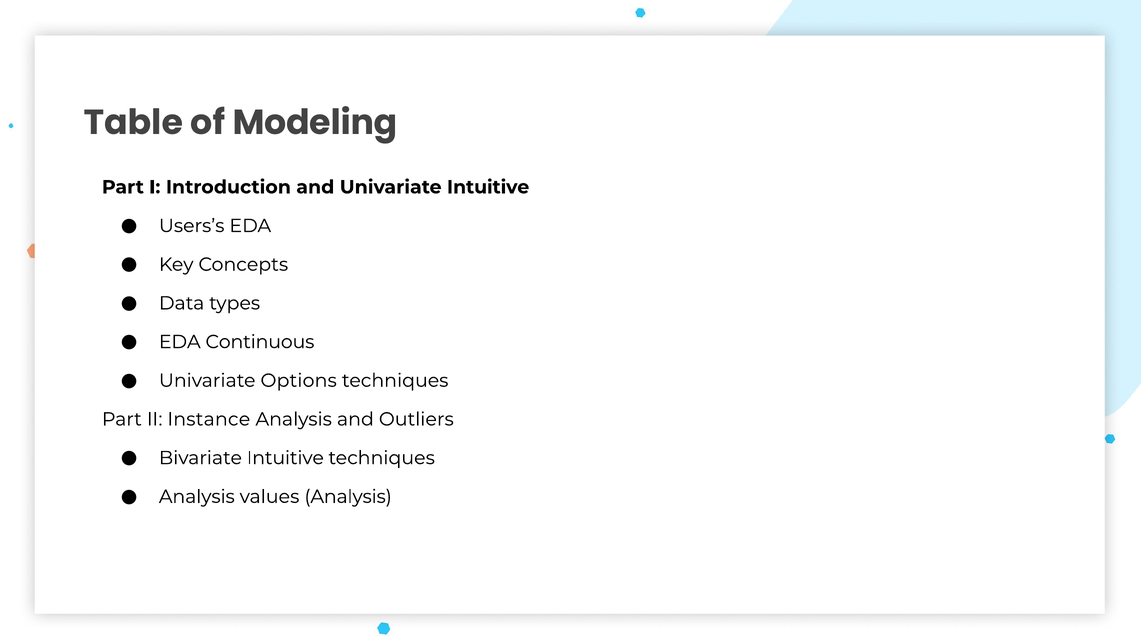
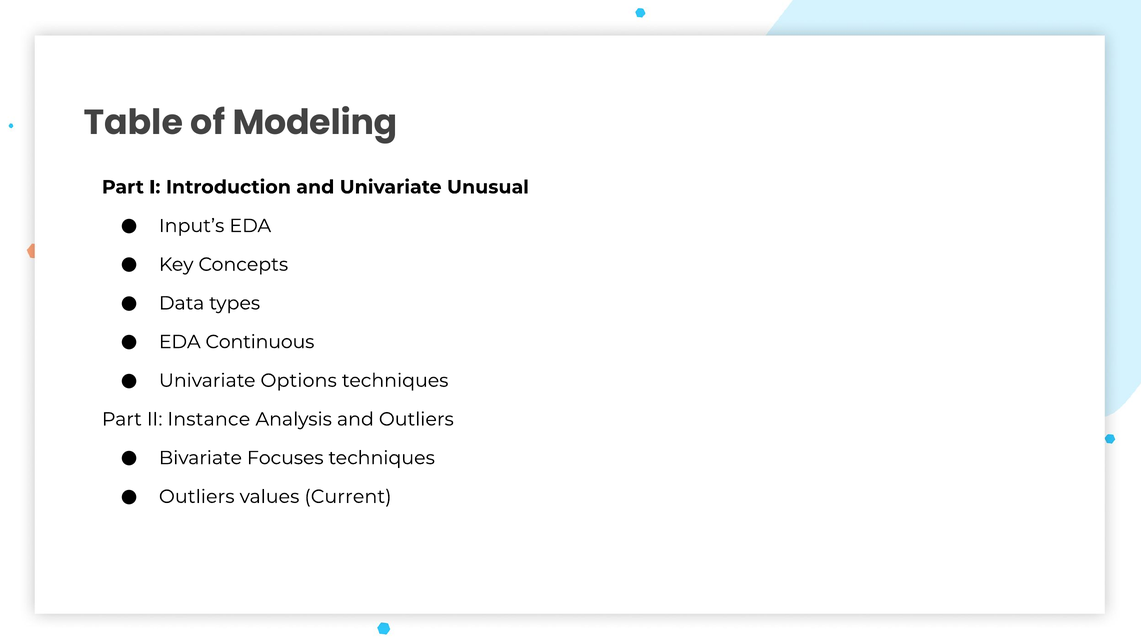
Univariate Intuitive: Intuitive -> Unusual
Users’s: Users’s -> Input’s
Bivariate Intuitive: Intuitive -> Focuses
Analysis at (197, 496): Analysis -> Outliers
values Analysis: Analysis -> Current
